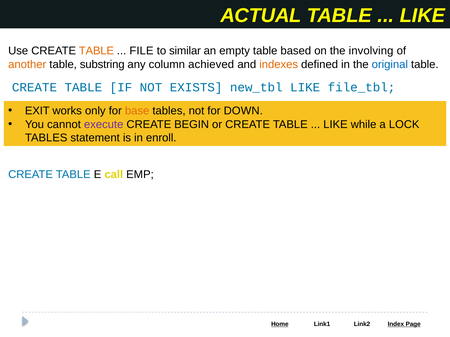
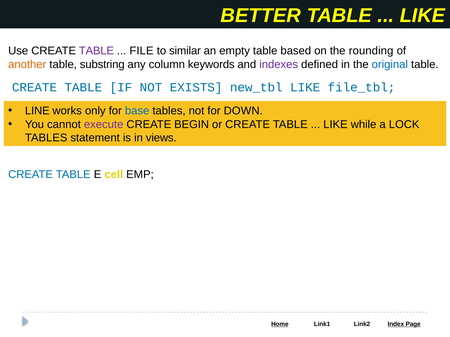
ACTUAL: ACTUAL -> BETTER
TABLE at (96, 51) colour: orange -> purple
involving: involving -> rounding
achieved: achieved -> keywords
indexes colour: orange -> purple
EXIT: EXIT -> LINE
base colour: orange -> blue
enroll: enroll -> views
call: call -> cell
